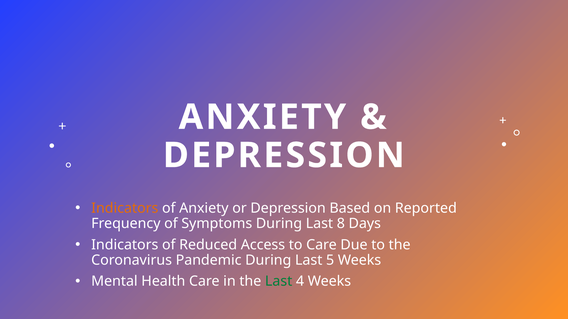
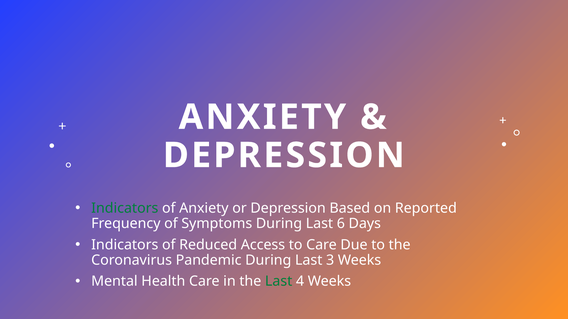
Indicators at (125, 209) colour: orange -> green
8: 8 -> 6
5: 5 -> 3
